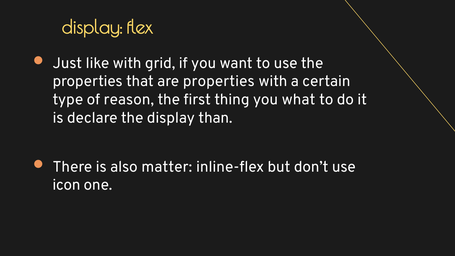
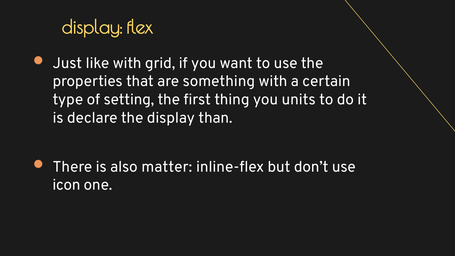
are properties: properties -> something
reason: reason -> setting
what: what -> units
